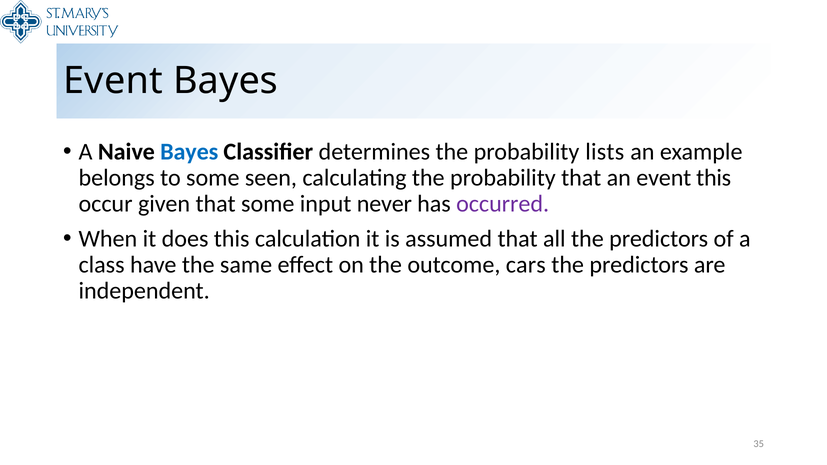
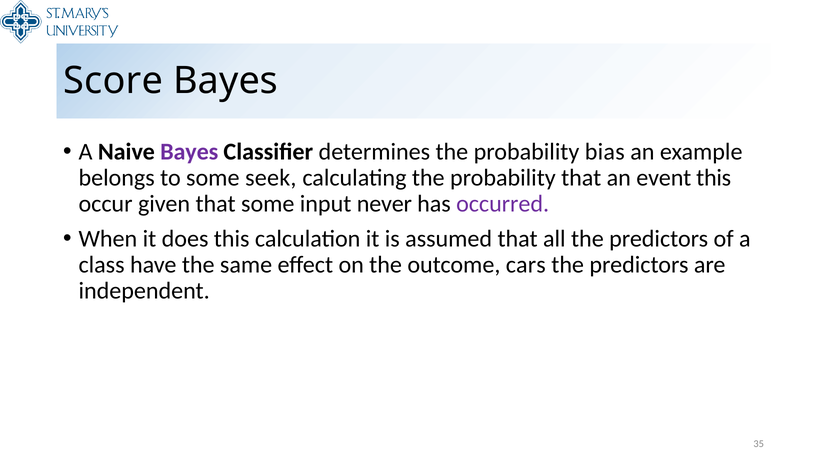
Event at (113, 81): Event -> Score
Bayes at (189, 152) colour: blue -> purple
lists: lists -> bias
seen: seen -> seek
